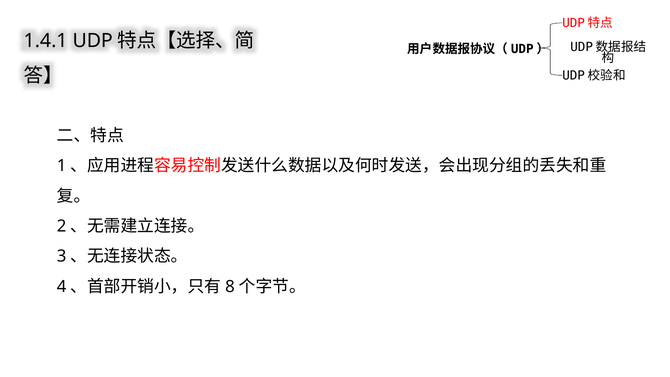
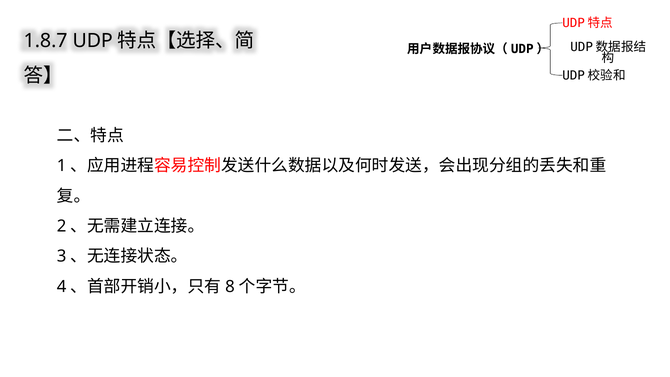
1.4.1: 1.4.1 -> 1.8.7
